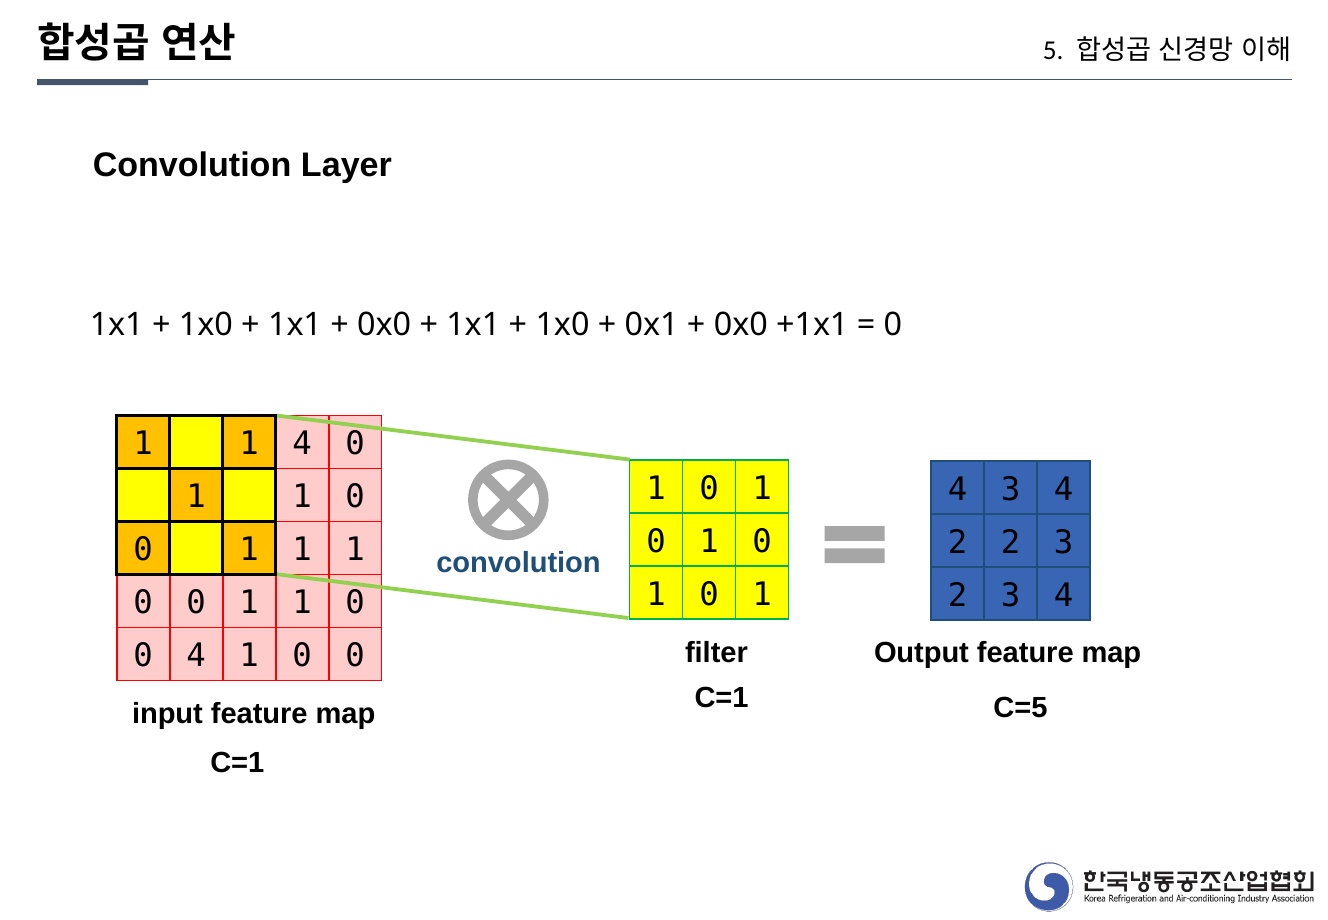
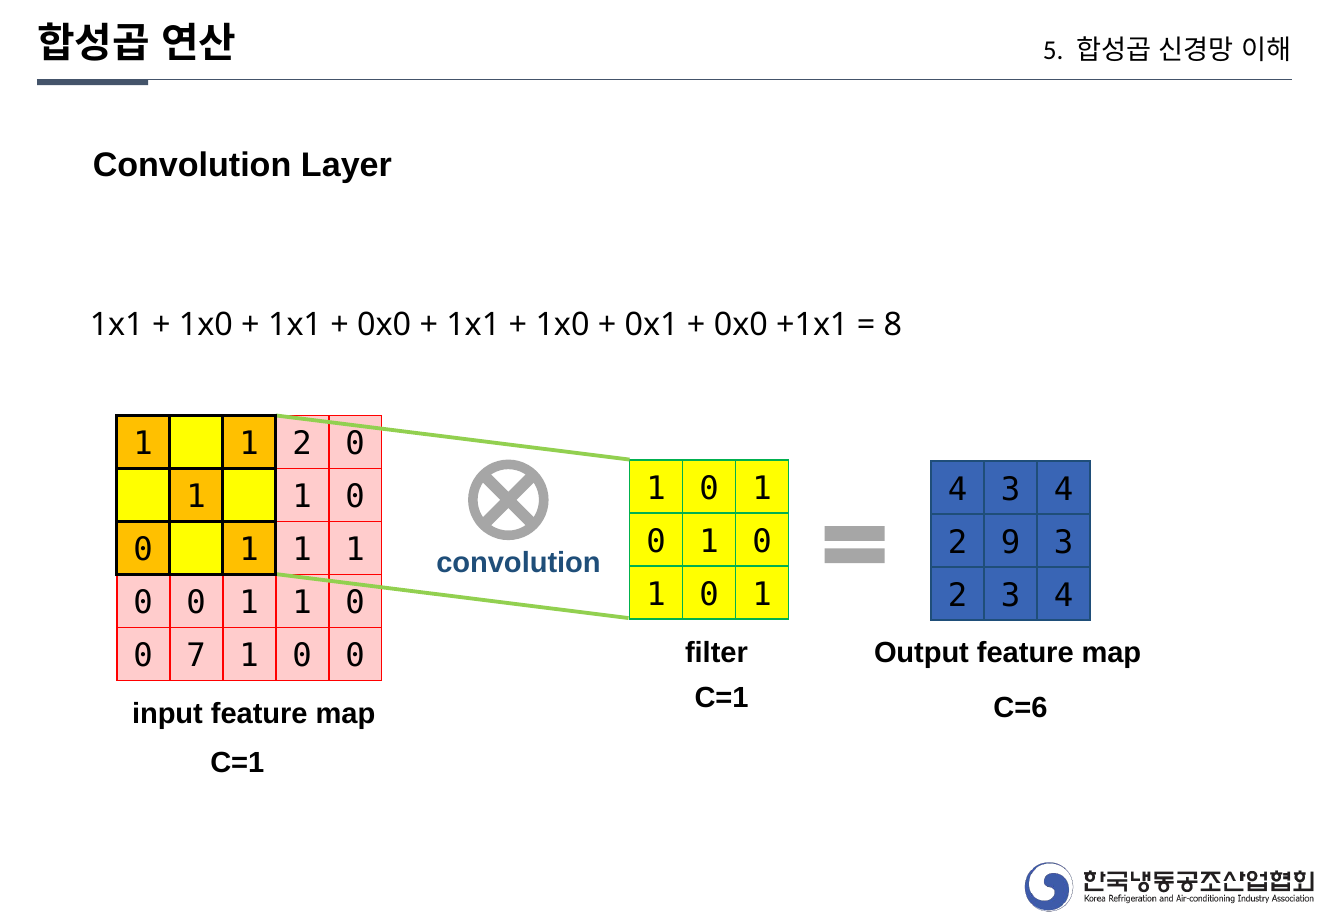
0 at (893, 325): 0 -> 8
4 at (302, 444): 4 -> 2
2 2: 2 -> 9
0 4: 4 -> 7
C=5: C=5 -> C=6
